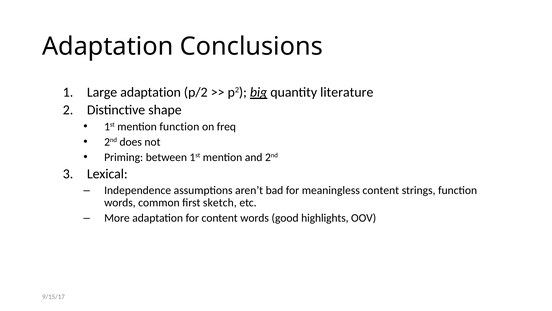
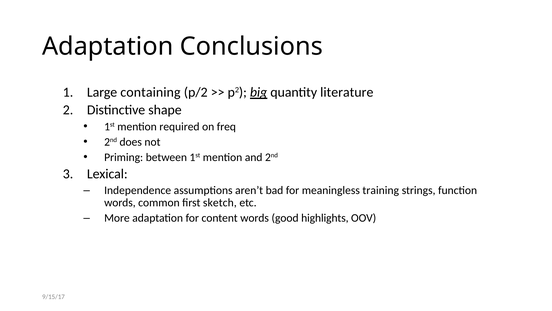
Large adaptation: adaptation -> containing
mention function: function -> required
meaningless content: content -> training
